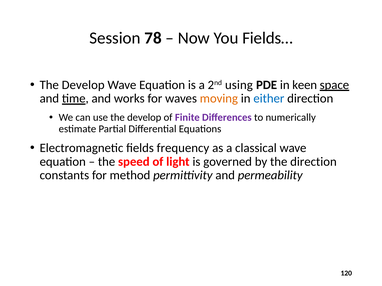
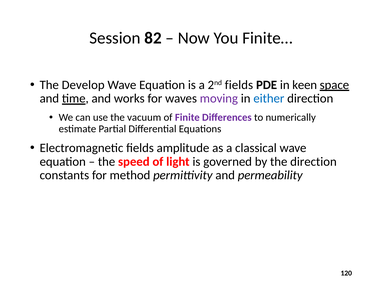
78: 78 -> 82
Fields…: Fields… -> Finite…
2nd using: using -> fields
moving colour: orange -> purple
use the develop: develop -> vacuum
frequency: frequency -> amplitude
